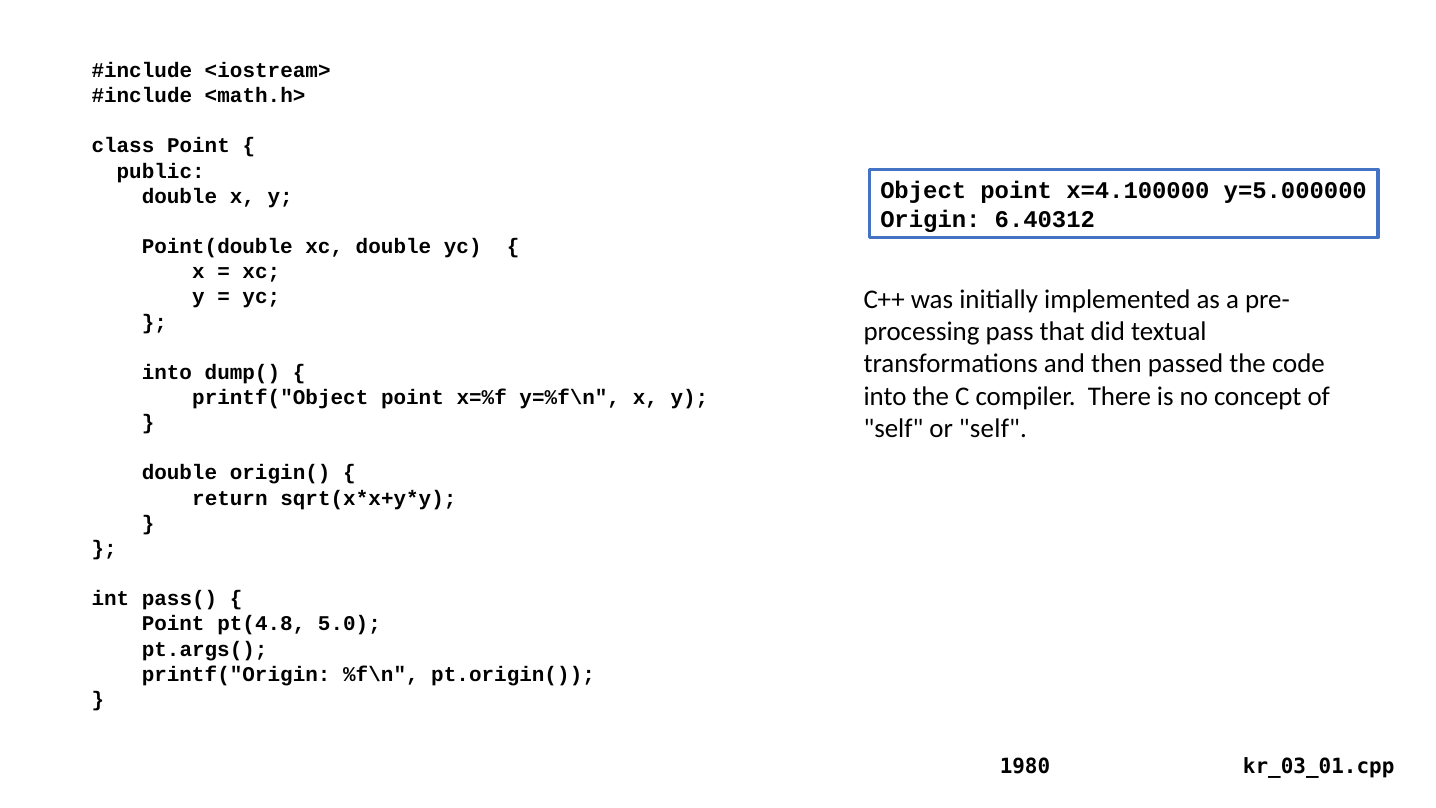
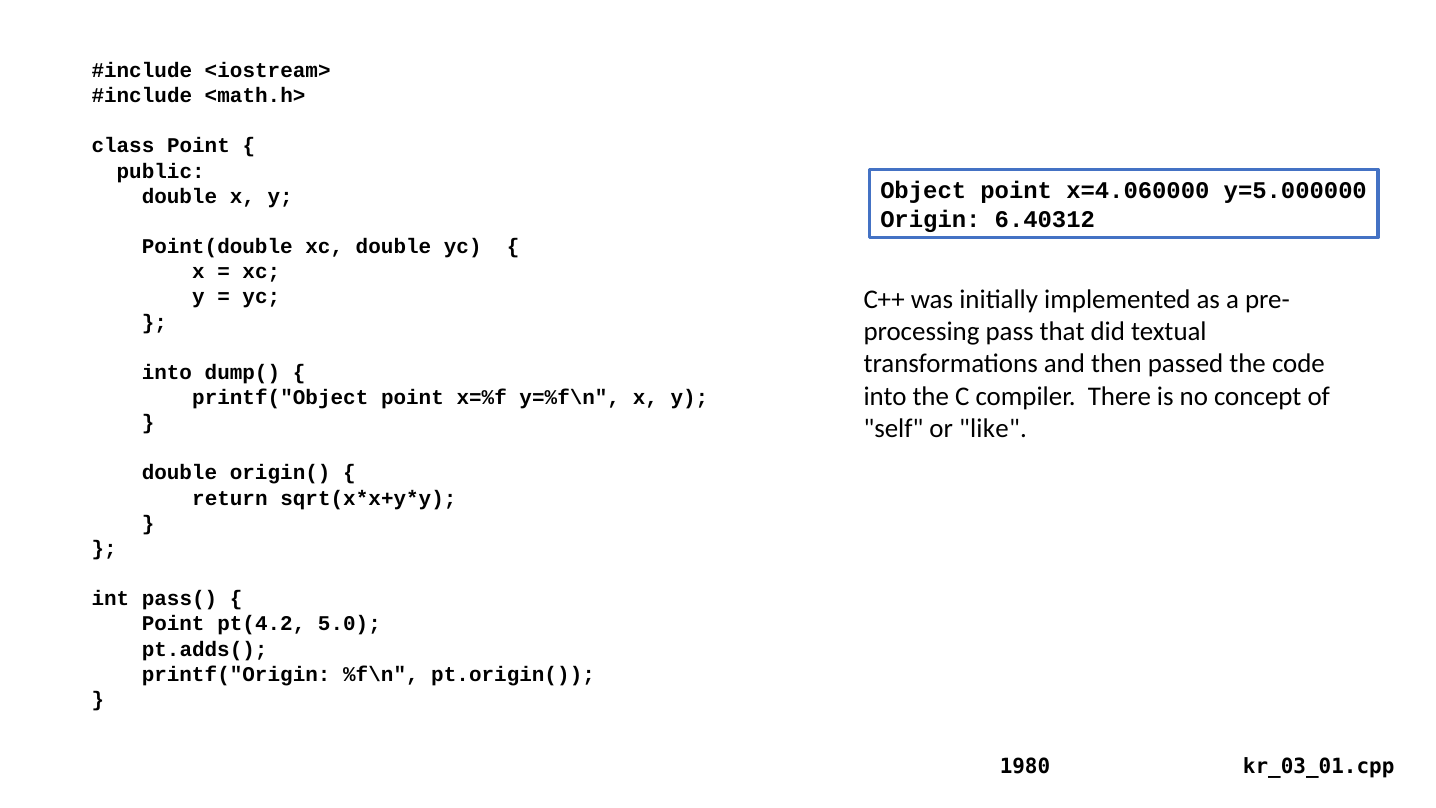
x=4.100000: x=4.100000 -> x=4.060000
or self: self -> like
pt(4.8: pt(4.8 -> pt(4.2
pt.args(: pt.args( -> pt.adds(
